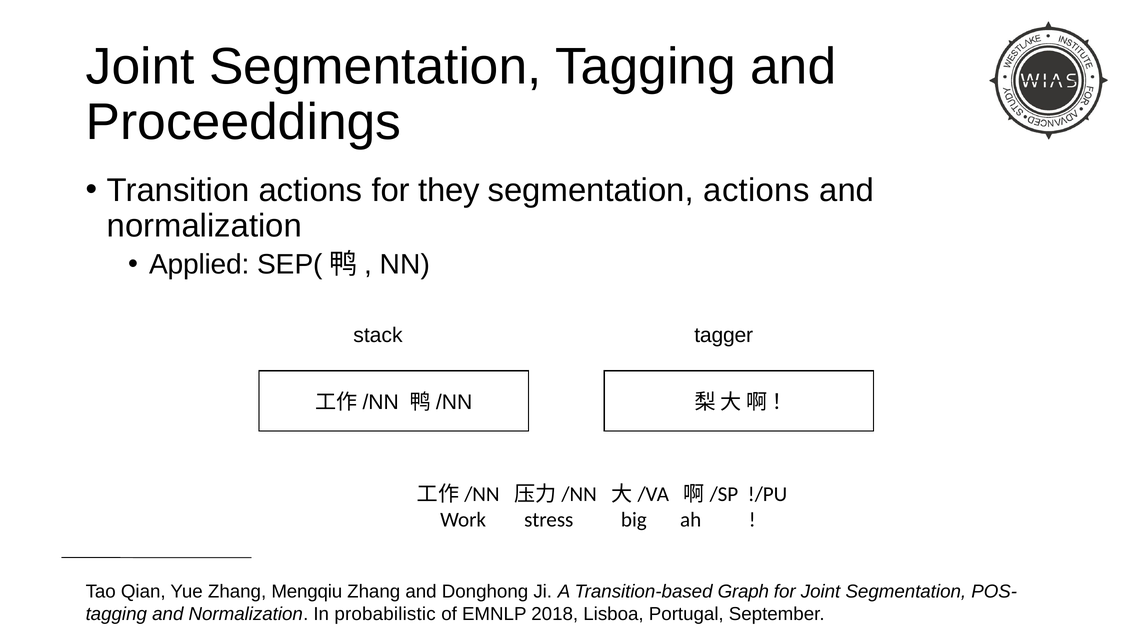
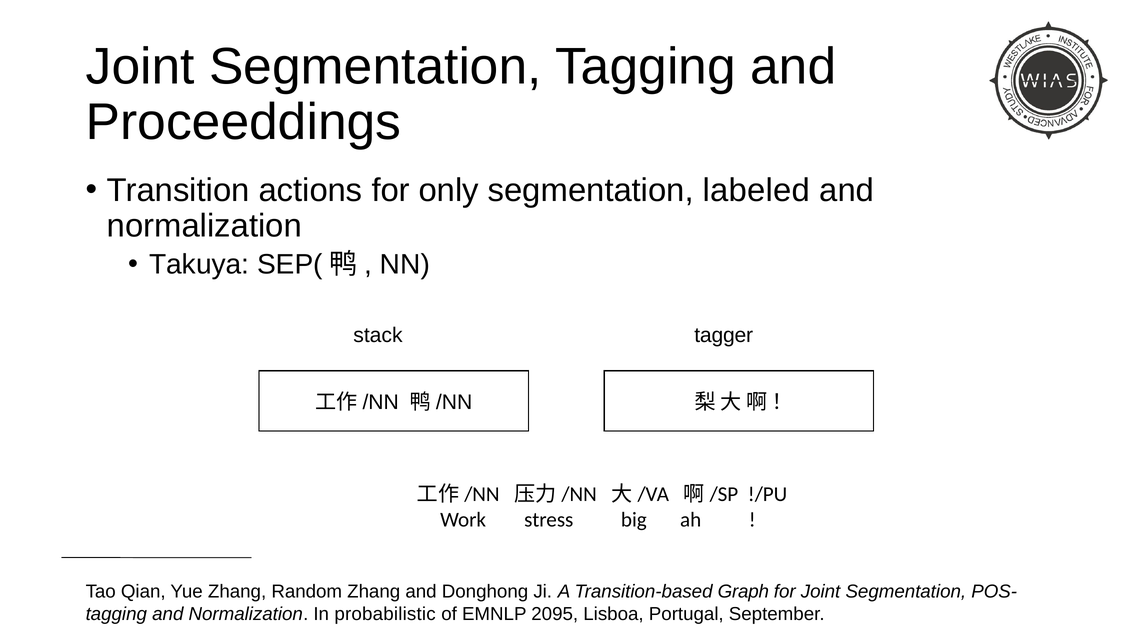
they: they -> only
segmentation actions: actions -> labeled
Applied: Applied -> Takuya
Mengqiu: Mengqiu -> Random
2018: 2018 -> 2095
